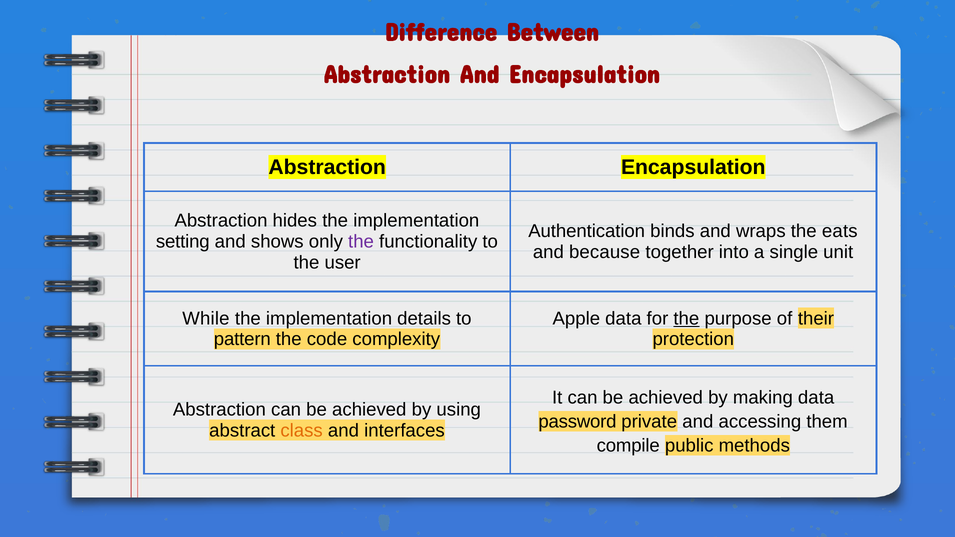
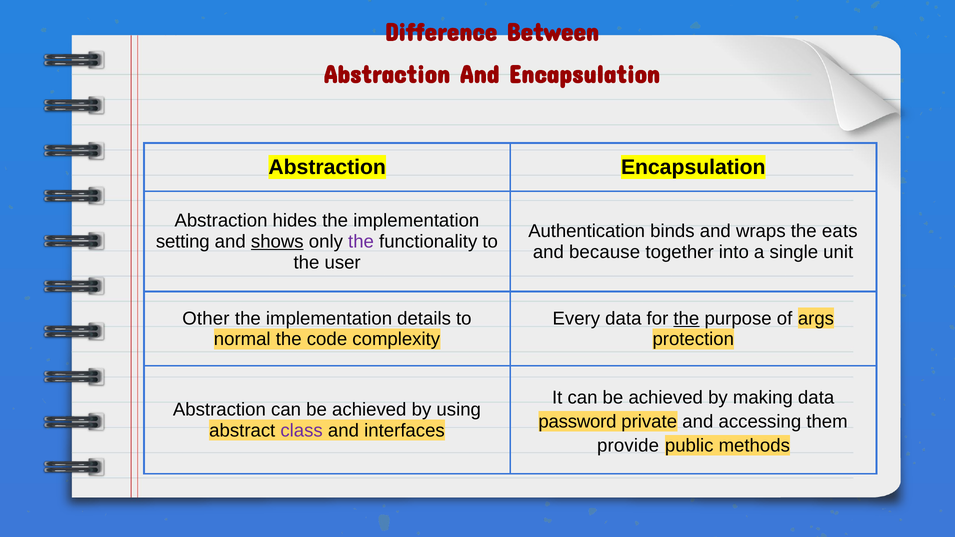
shows underline: none -> present
While: While -> Other
Apple: Apple -> Every
their: their -> args
pattern: pattern -> normal
class colour: orange -> purple
compile: compile -> provide
